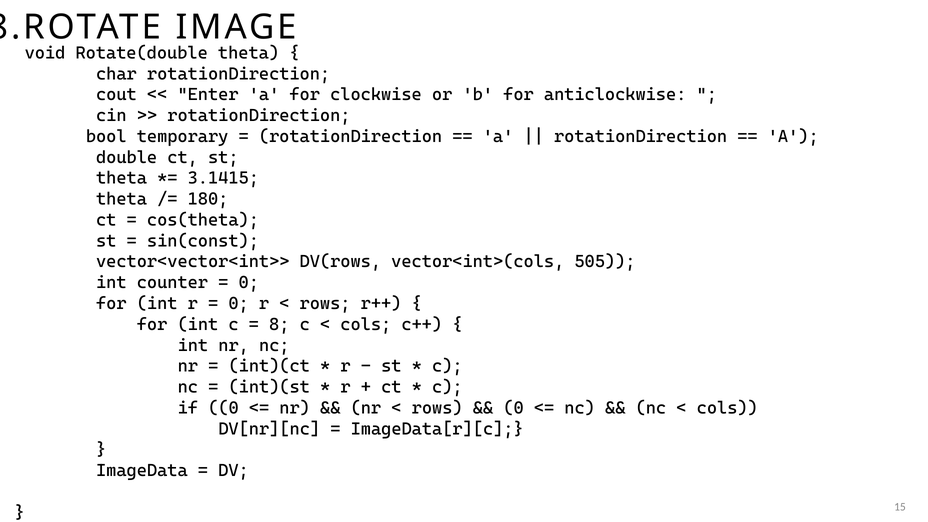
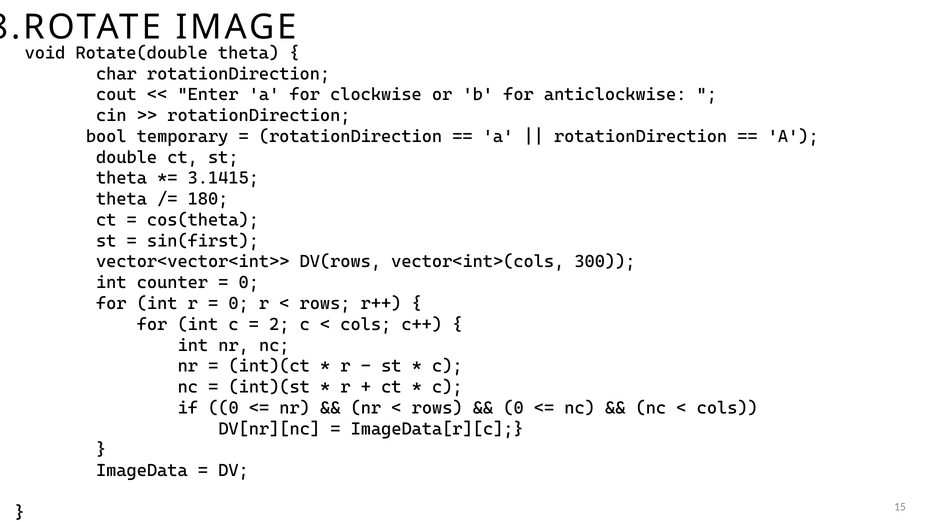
sin(const: sin(const -> sin(first
505: 505 -> 300
8: 8 -> 2
